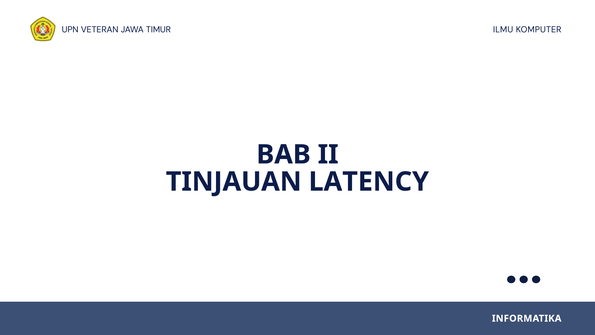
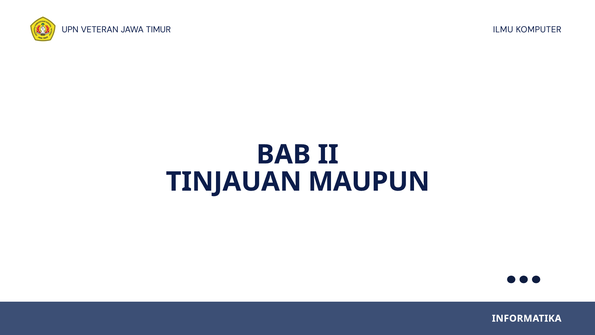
LATENCY: LATENCY -> MAUPUN
